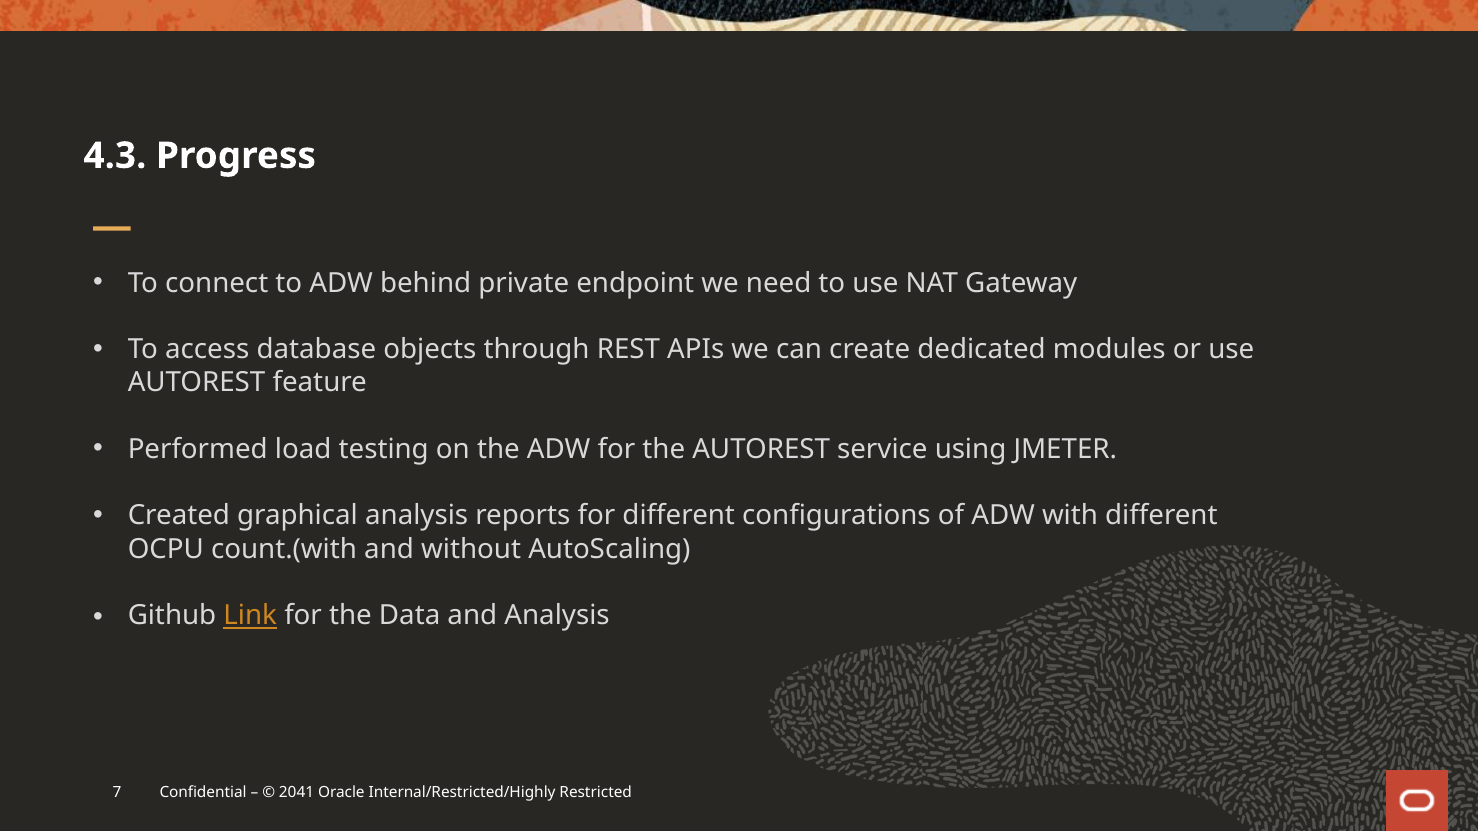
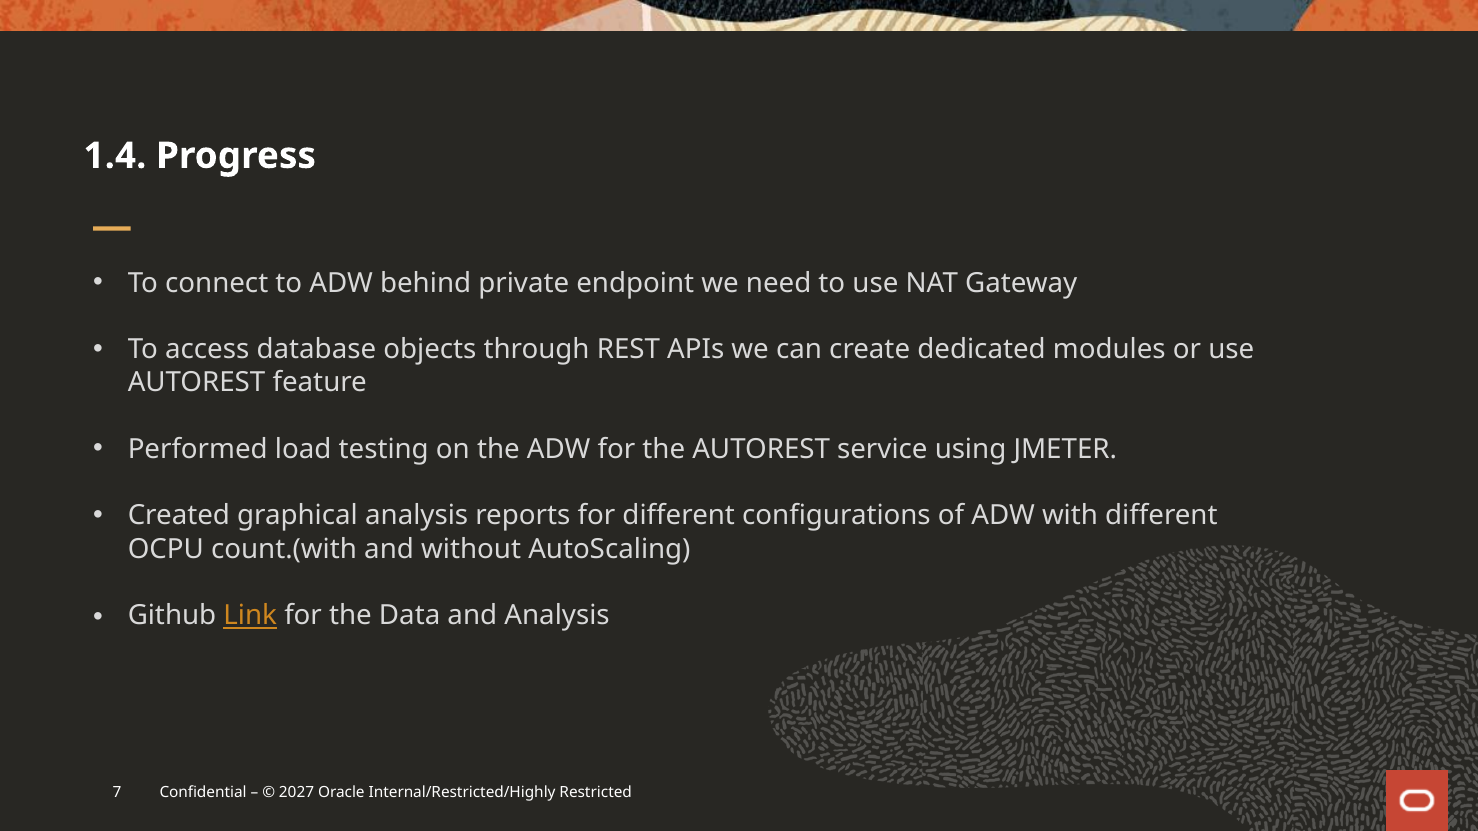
4.3: 4.3 -> 1.4
2041: 2041 -> 2027
